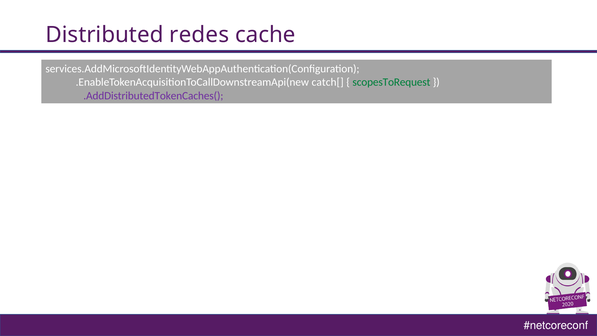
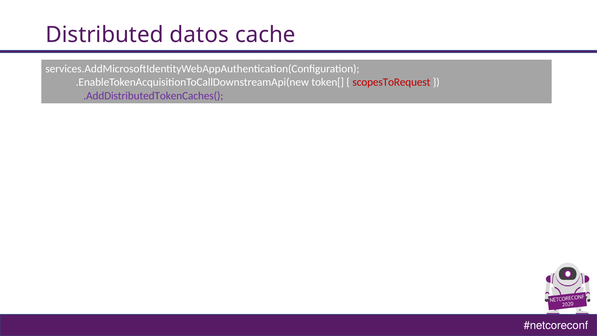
redes: redes -> datos
catch[: catch[ -> token[
scopesToRequest colour: green -> red
